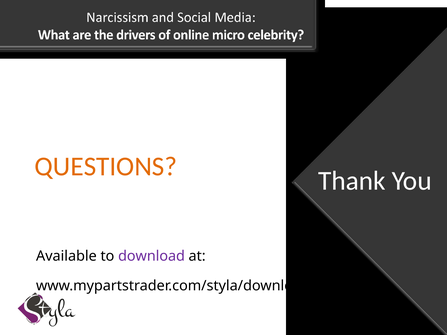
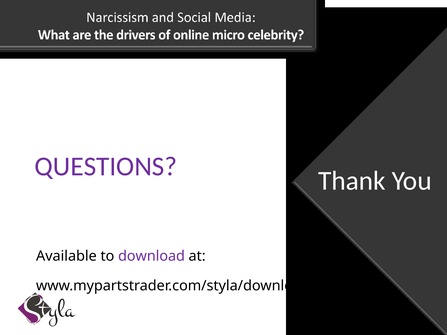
QUESTIONS colour: orange -> purple
